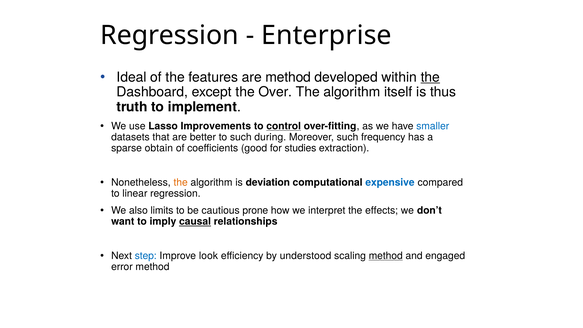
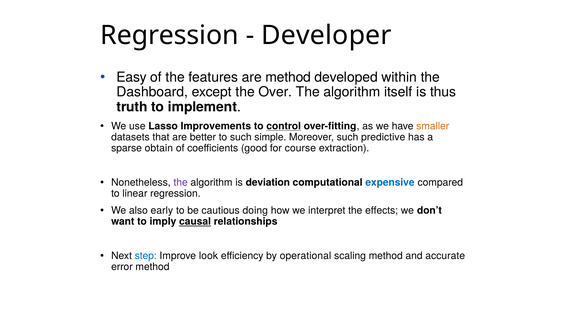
Enterprise: Enterprise -> Developer
Ideal: Ideal -> Easy
the at (430, 77) underline: present -> none
smaller colour: blue -> orange
during: during -> simple
frequency: frequency -> predictive
studies: studies -> course
the at (181, 182) colour: orange -> purple
limits: limits -> early
prone: prone -> doing
understood: understood -> operational
method at (386, 256) underline: present -> none
engaged: engaged -> accurate
